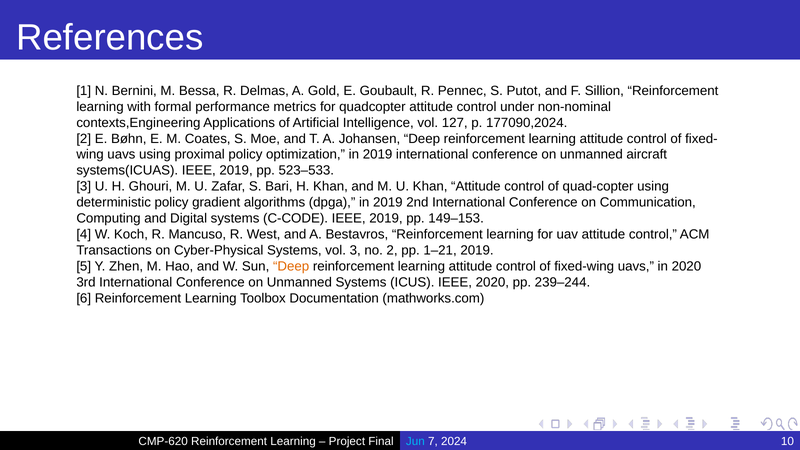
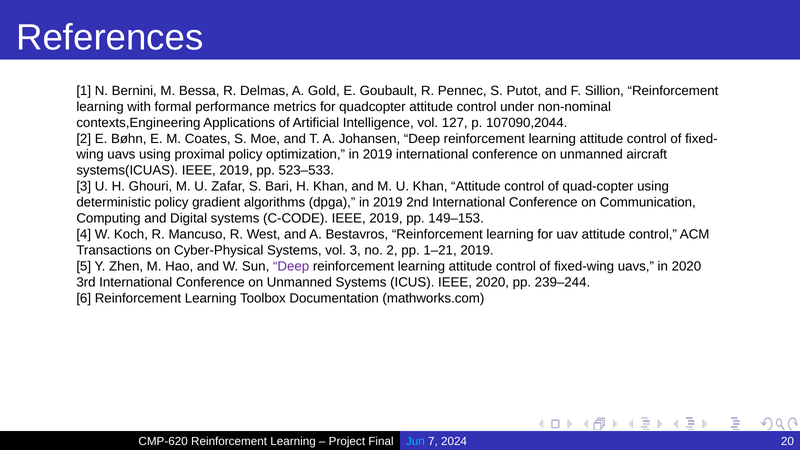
177090,2024: 177090,2024 -> 107090,2044
Deep at (291, 266) colour: orange -> purple
10: 10 -> 20
